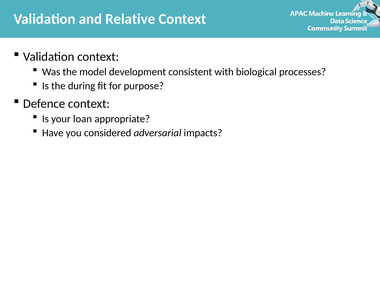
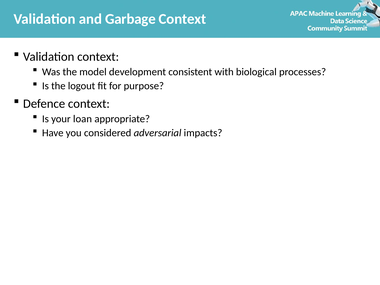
Relative: Relative -> Garbage
during: during -> logout
